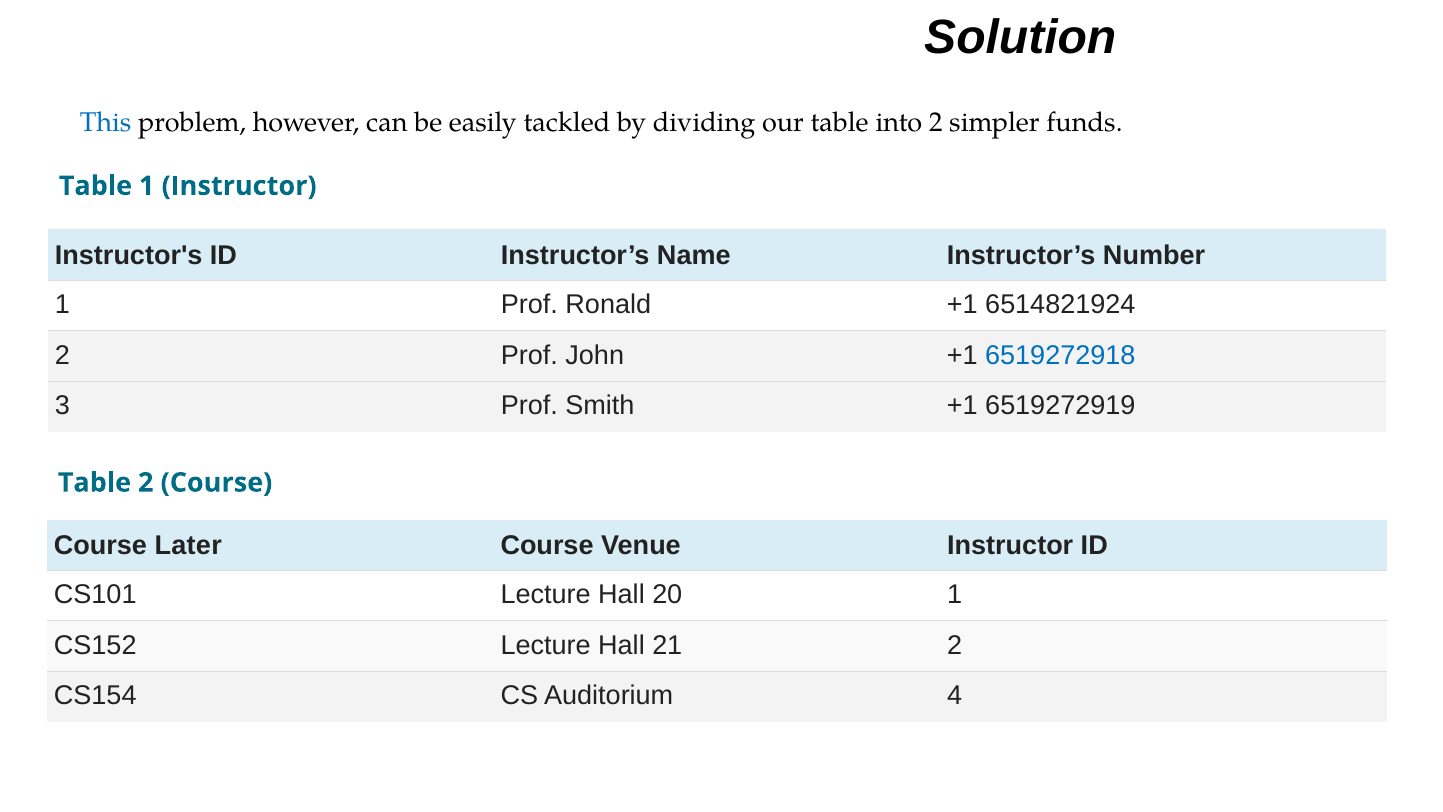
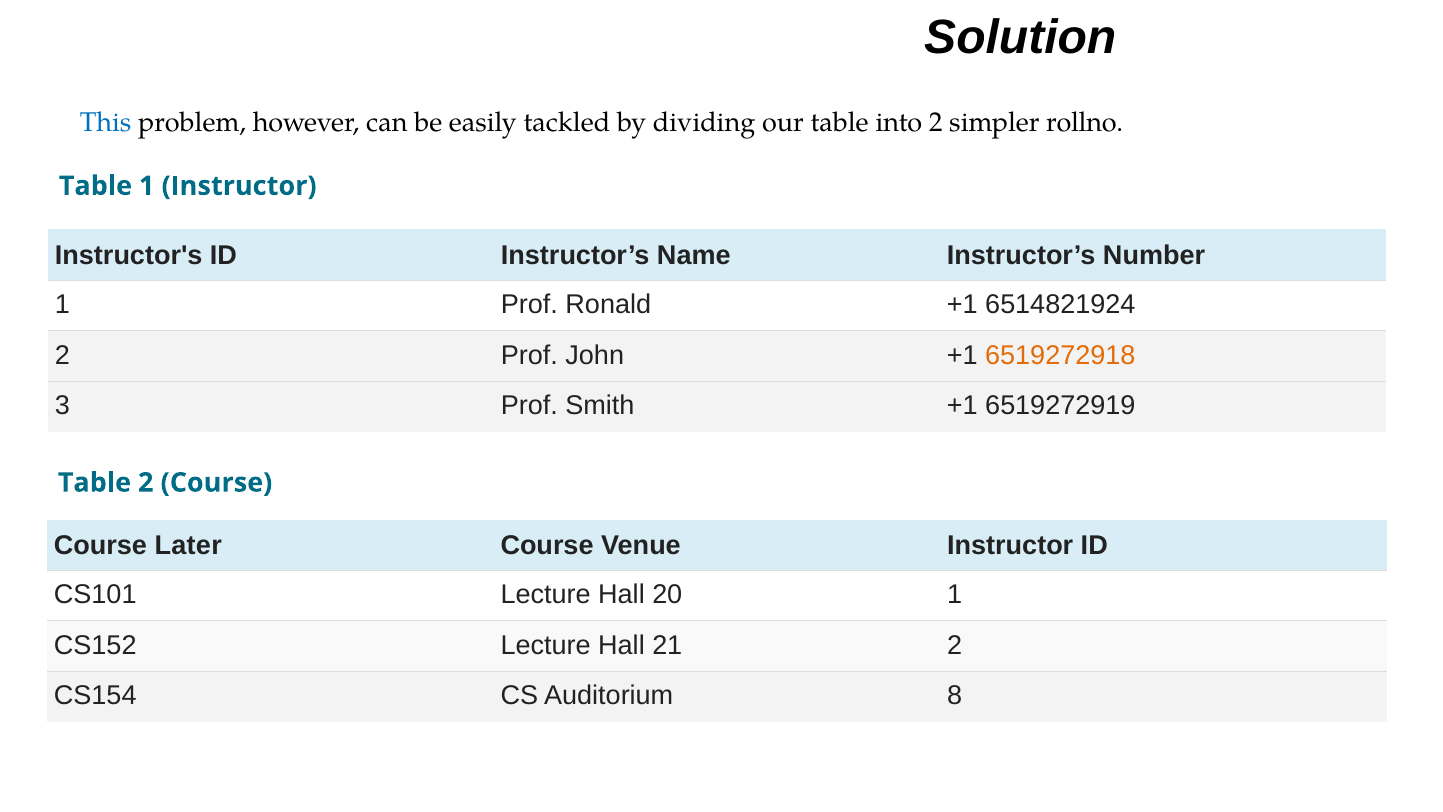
funds: funds -> rollno
6519272918 colour: blue -> orange
4: 4 -> 8
